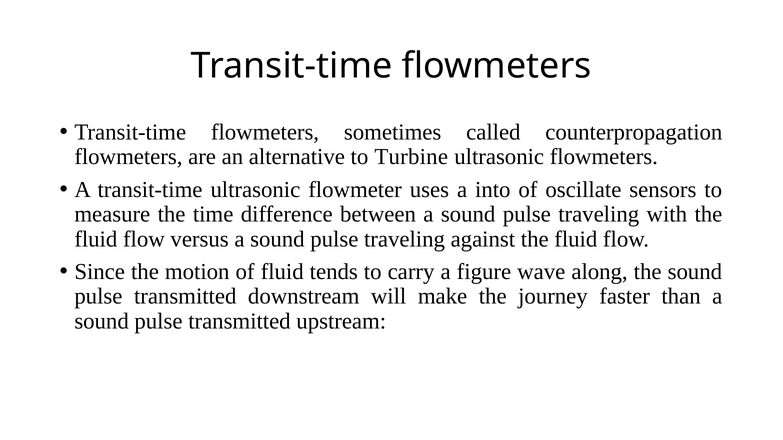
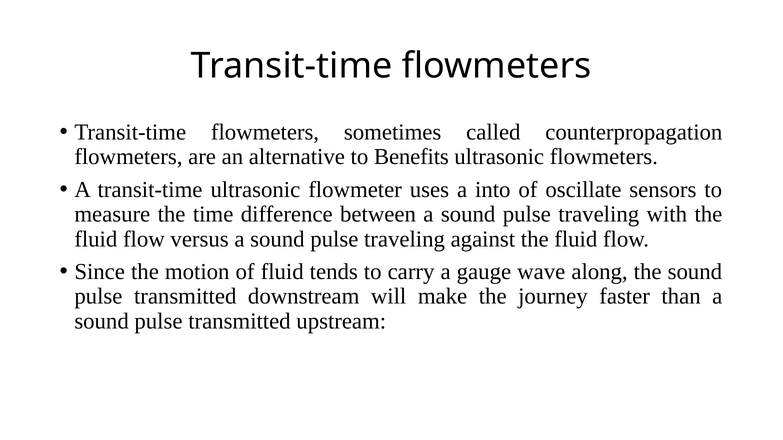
Turbine: Turbine -> Benefits
figure: figure -> gauge
